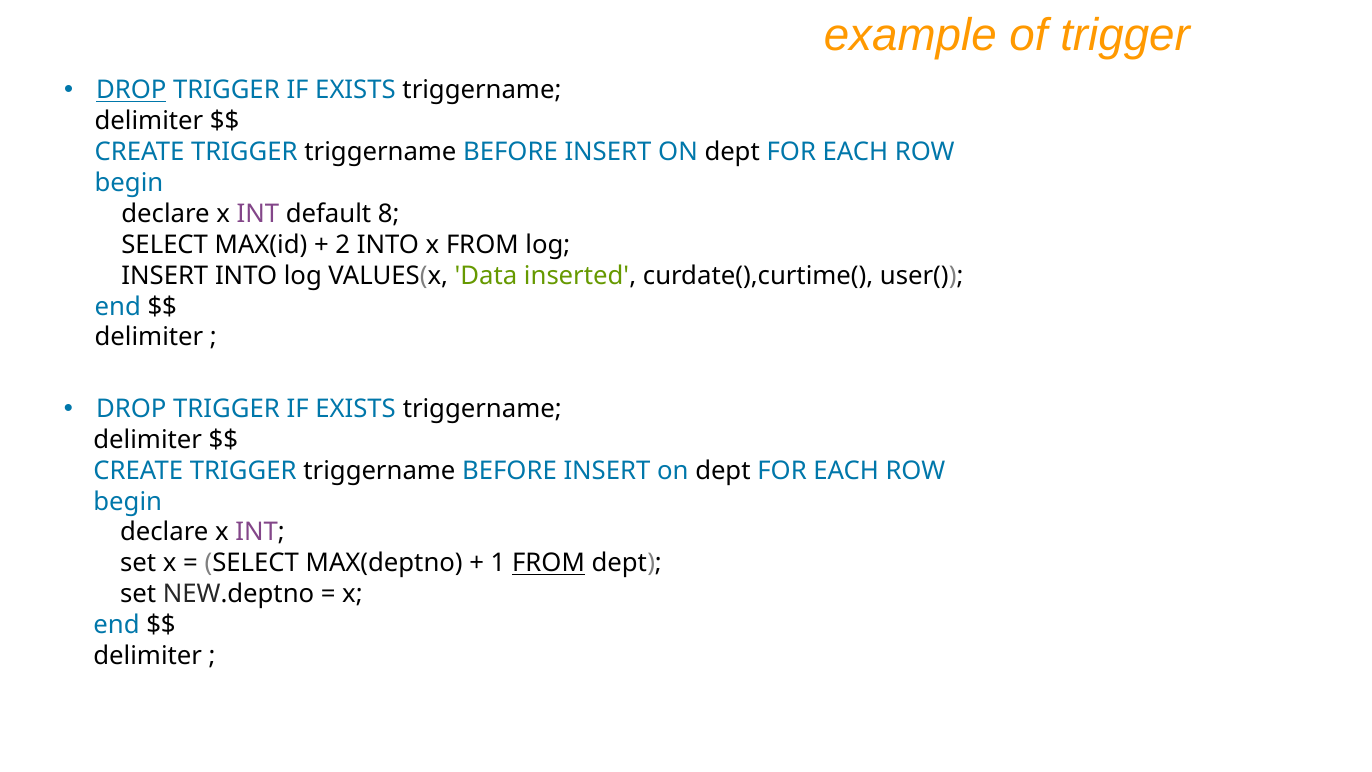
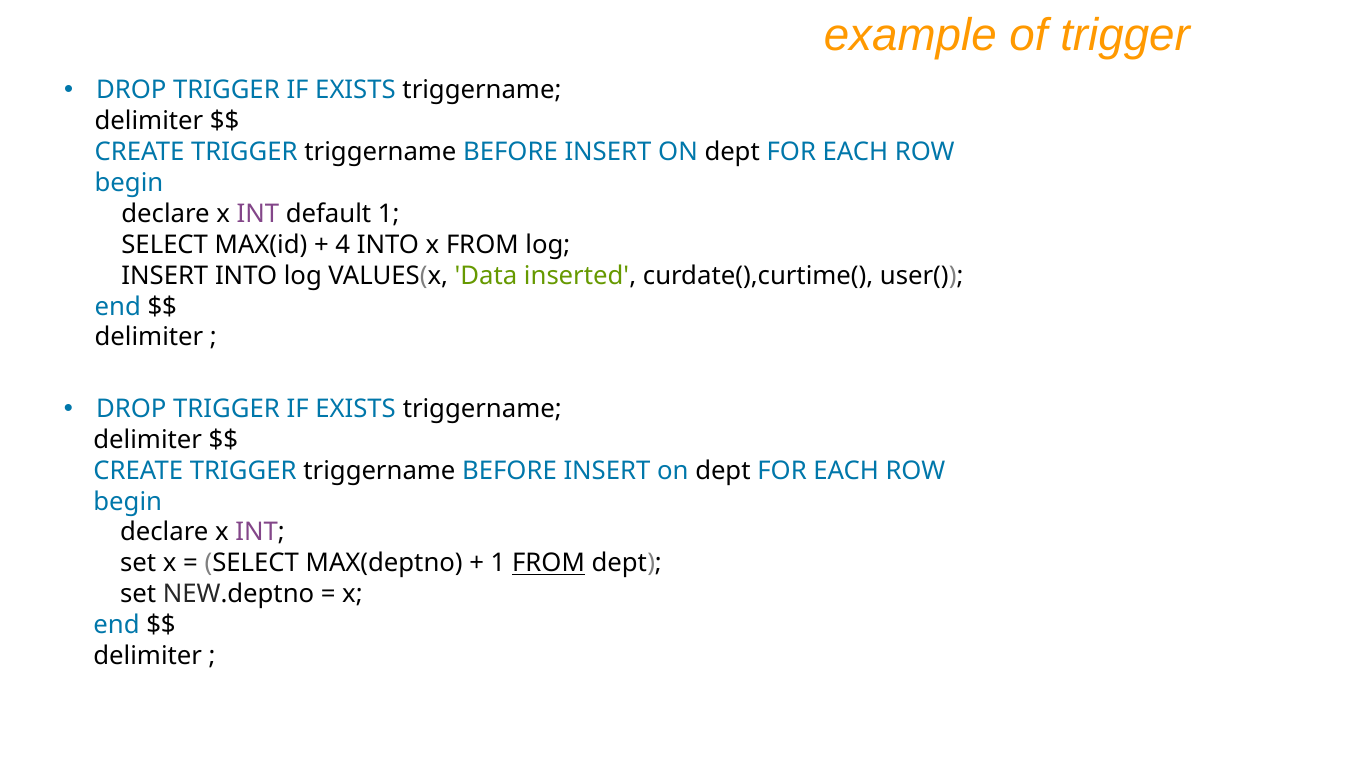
DROP at (131, 90) underline: present -> none
default 8: 8 -> 1
2: 2 -> 4
